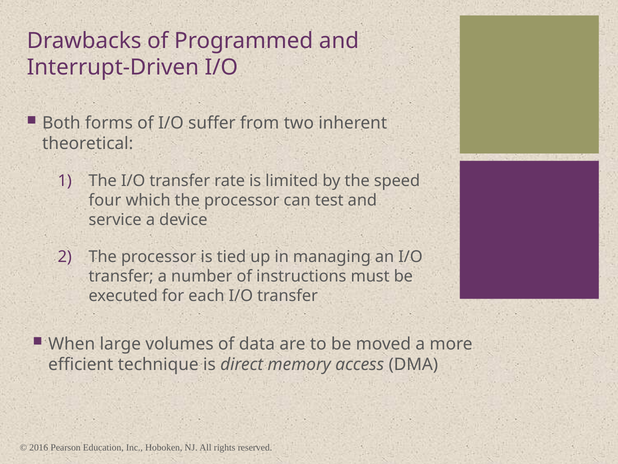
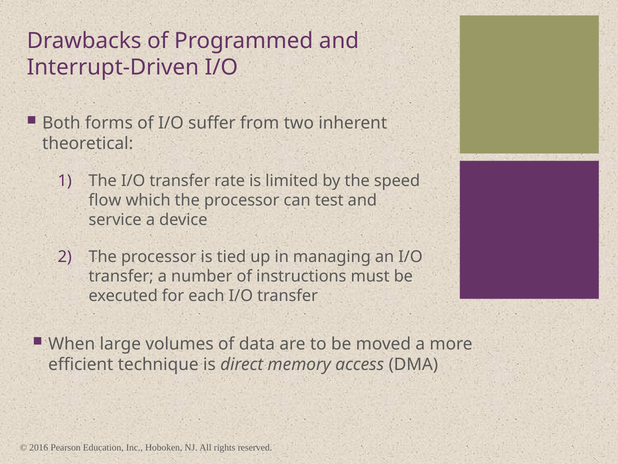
four: four -> flow
